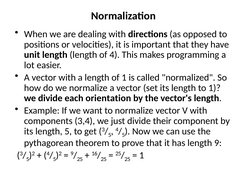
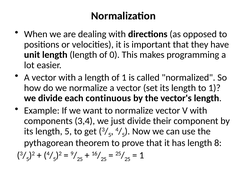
4: 4 -> 0
orientation: orientation -> continuous
9: 9 -> 8
